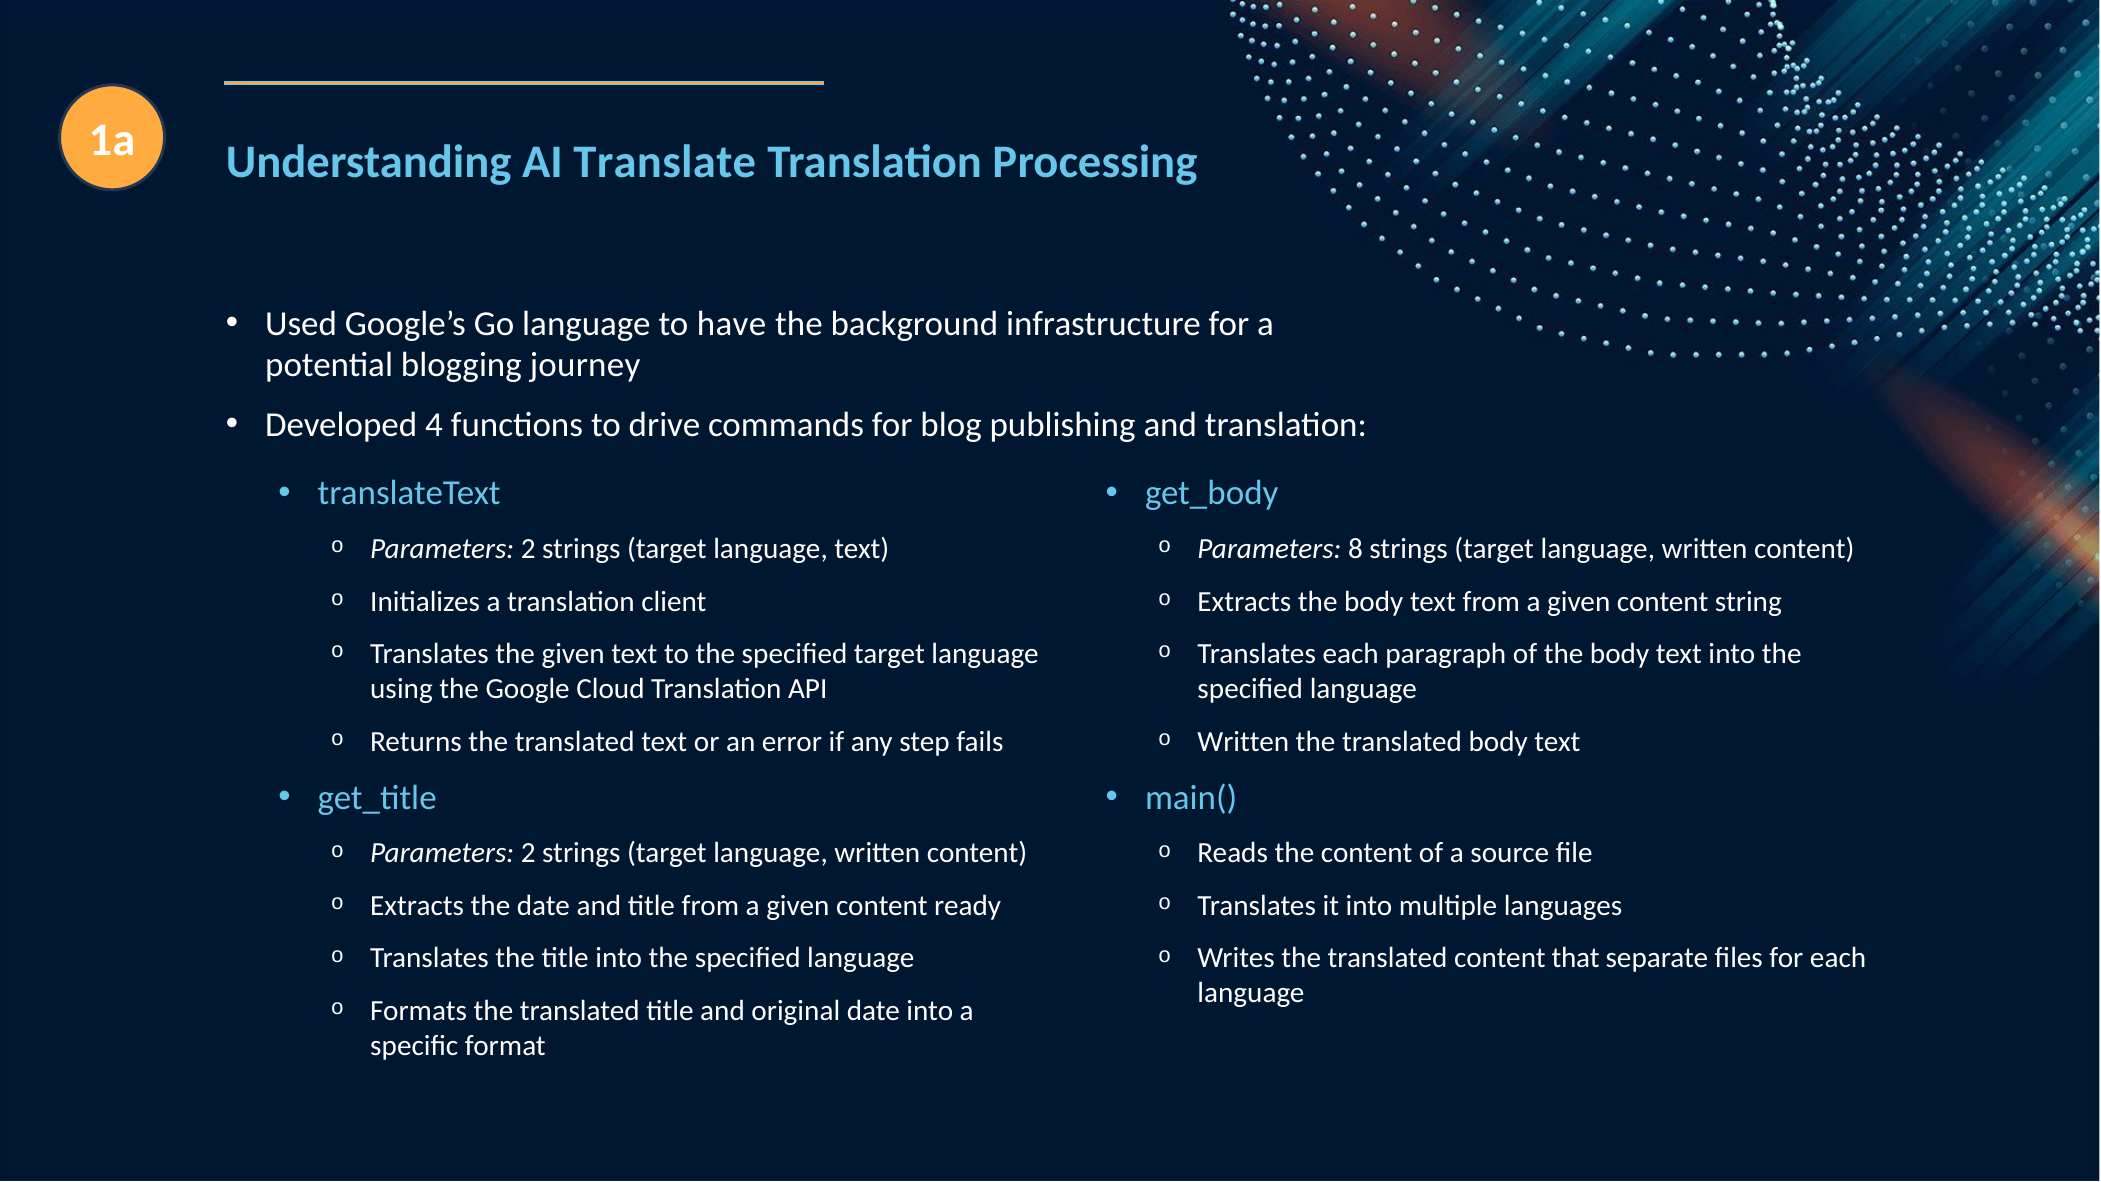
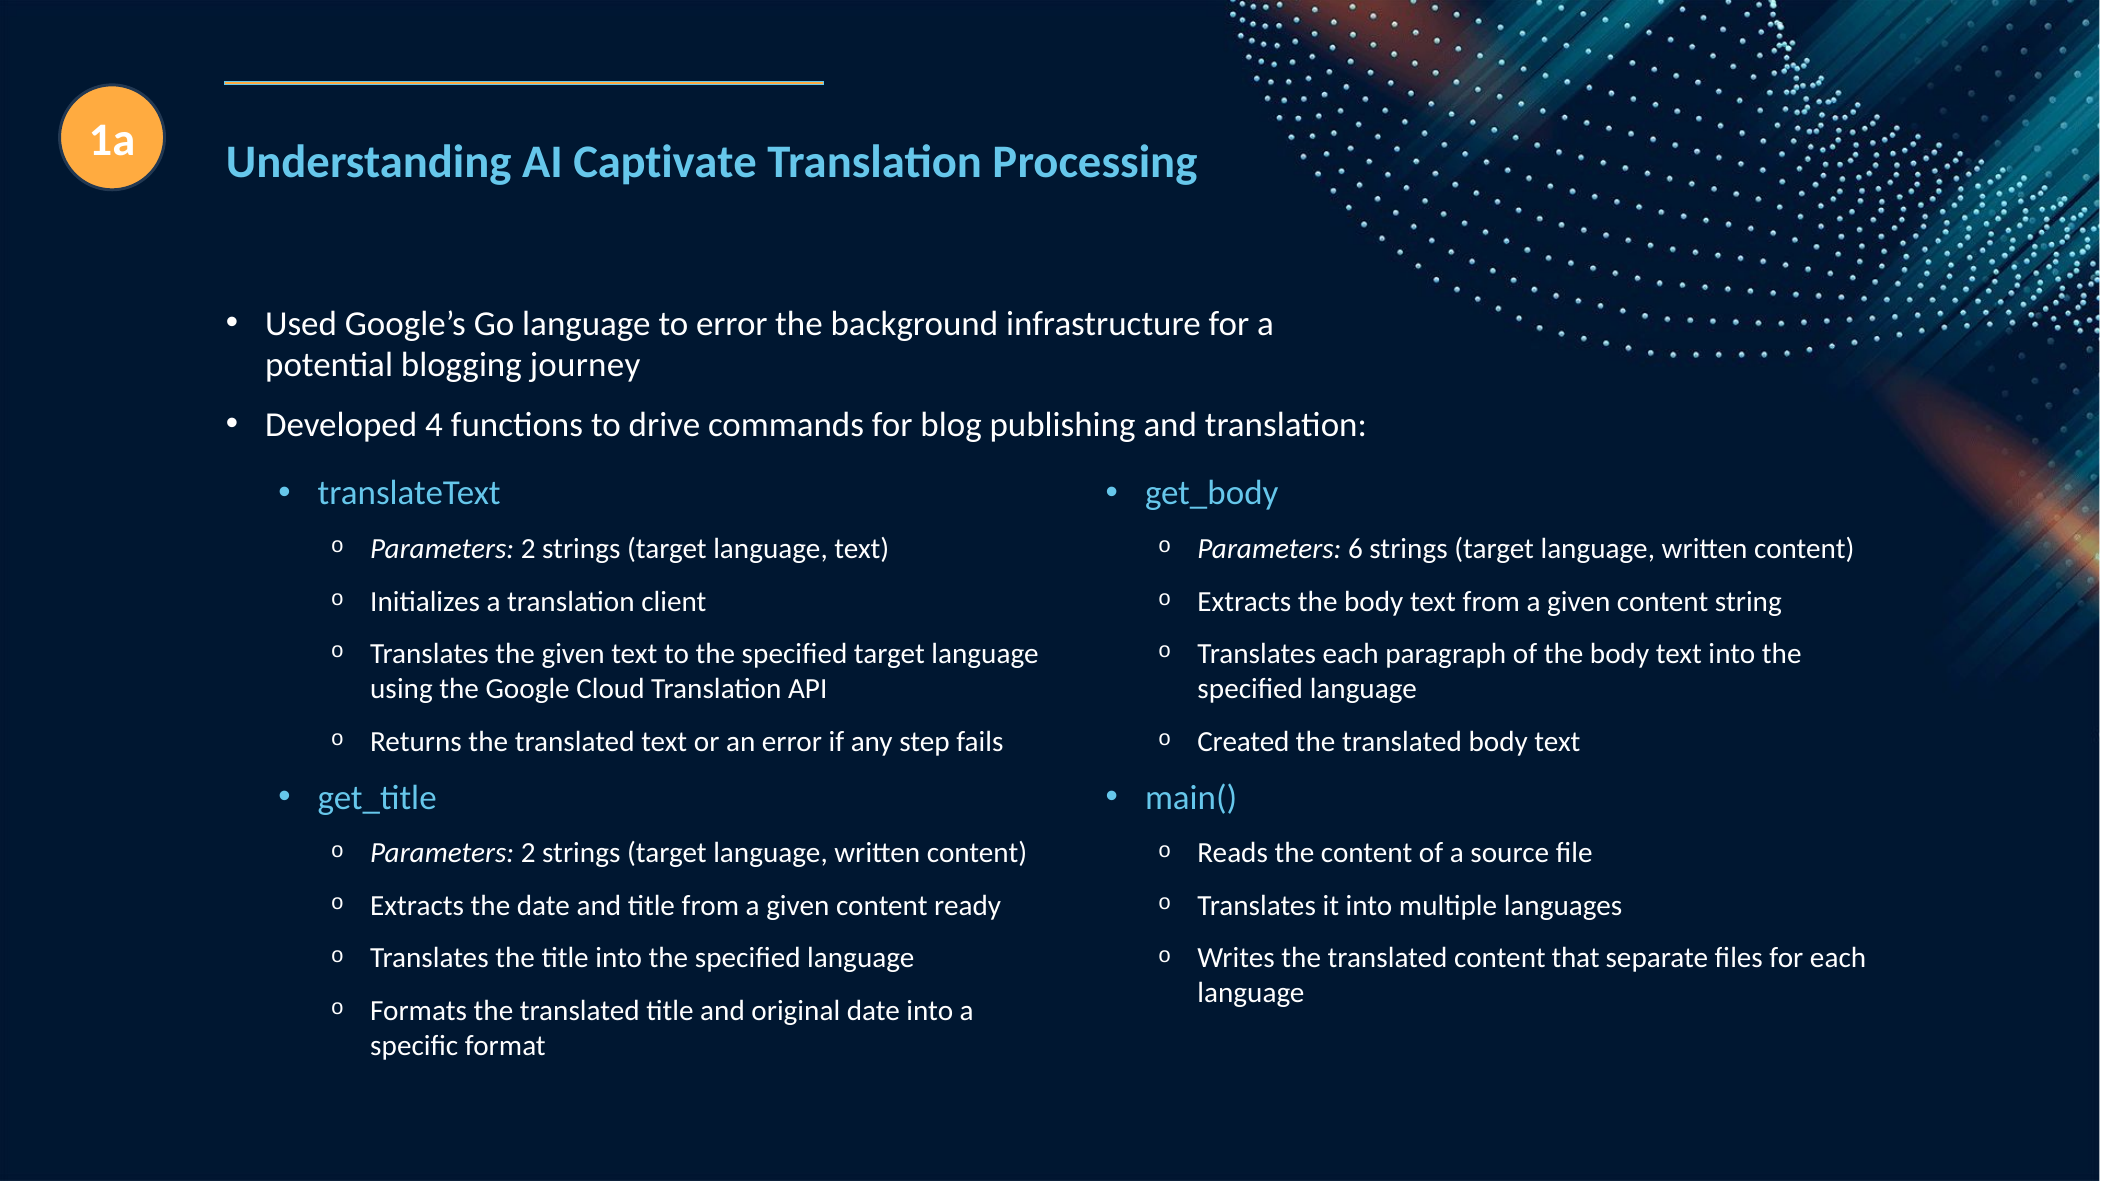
Translate: Translate -> Captivate
to have: have -> error
8: 8 -> 6
Written at (1243, 742): Written -> Created
